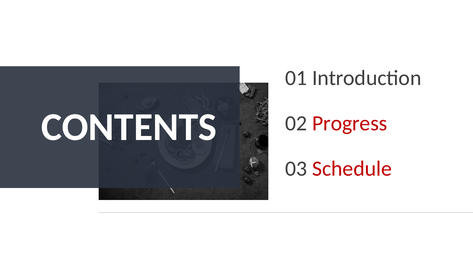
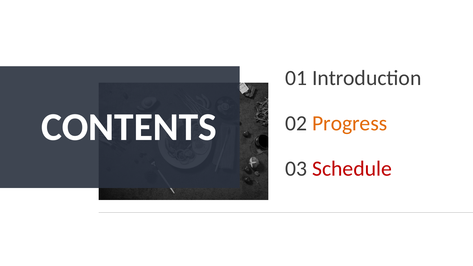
Progress colour: red -> orange
